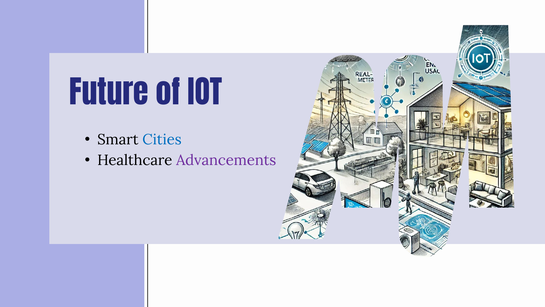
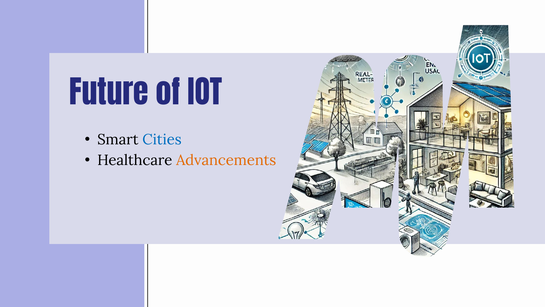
Advancements colour: purple -> orange
